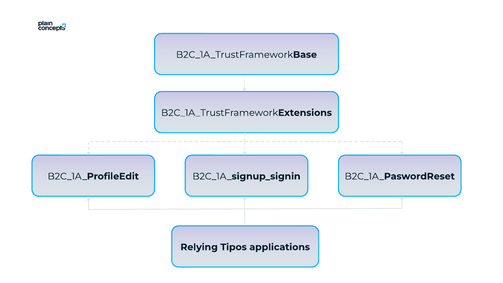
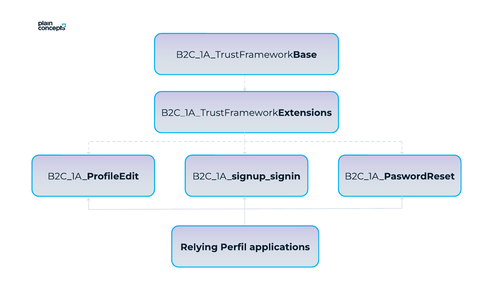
Tipos: Tipos -> Perfil
